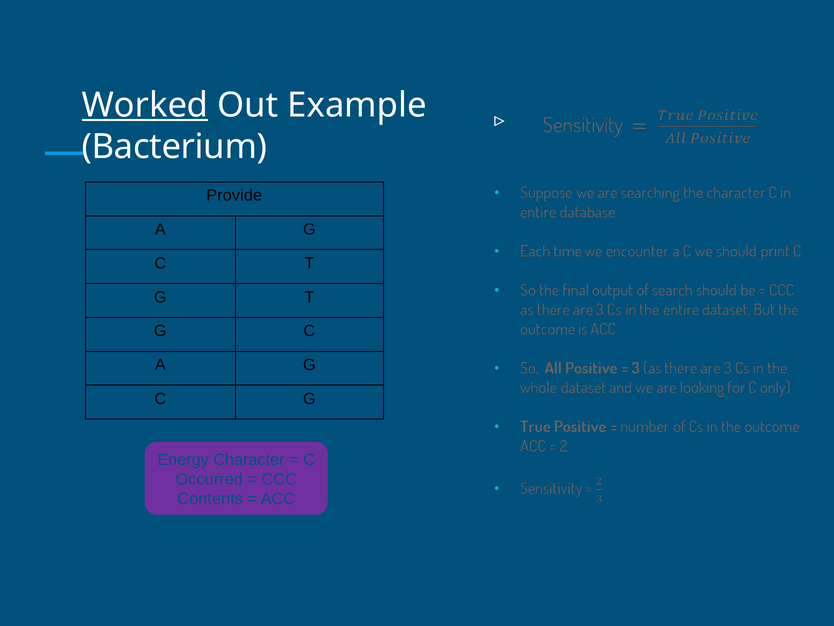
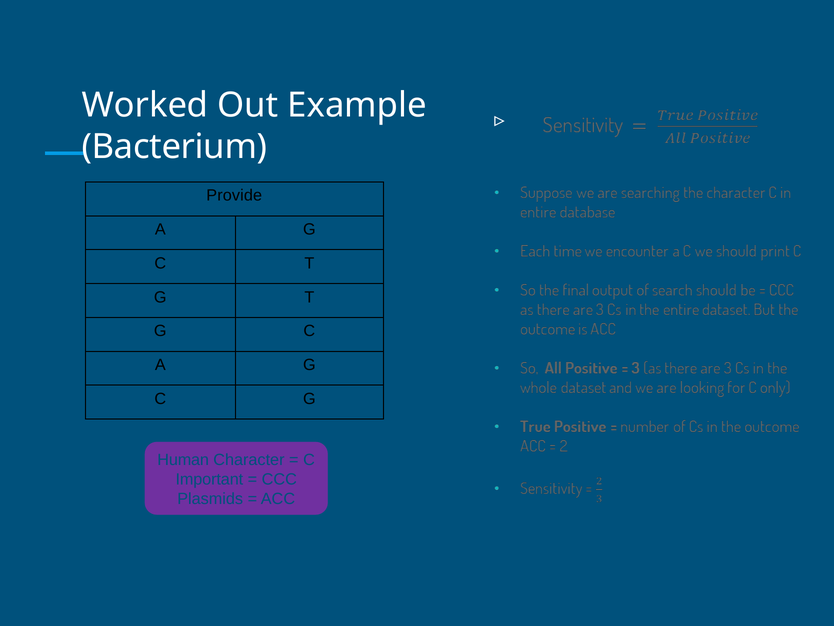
Worked underline: present -> none
Energy: Energy -> Human
Occurred: Occurred -> Important
Contents: Contents -> Plasmids
